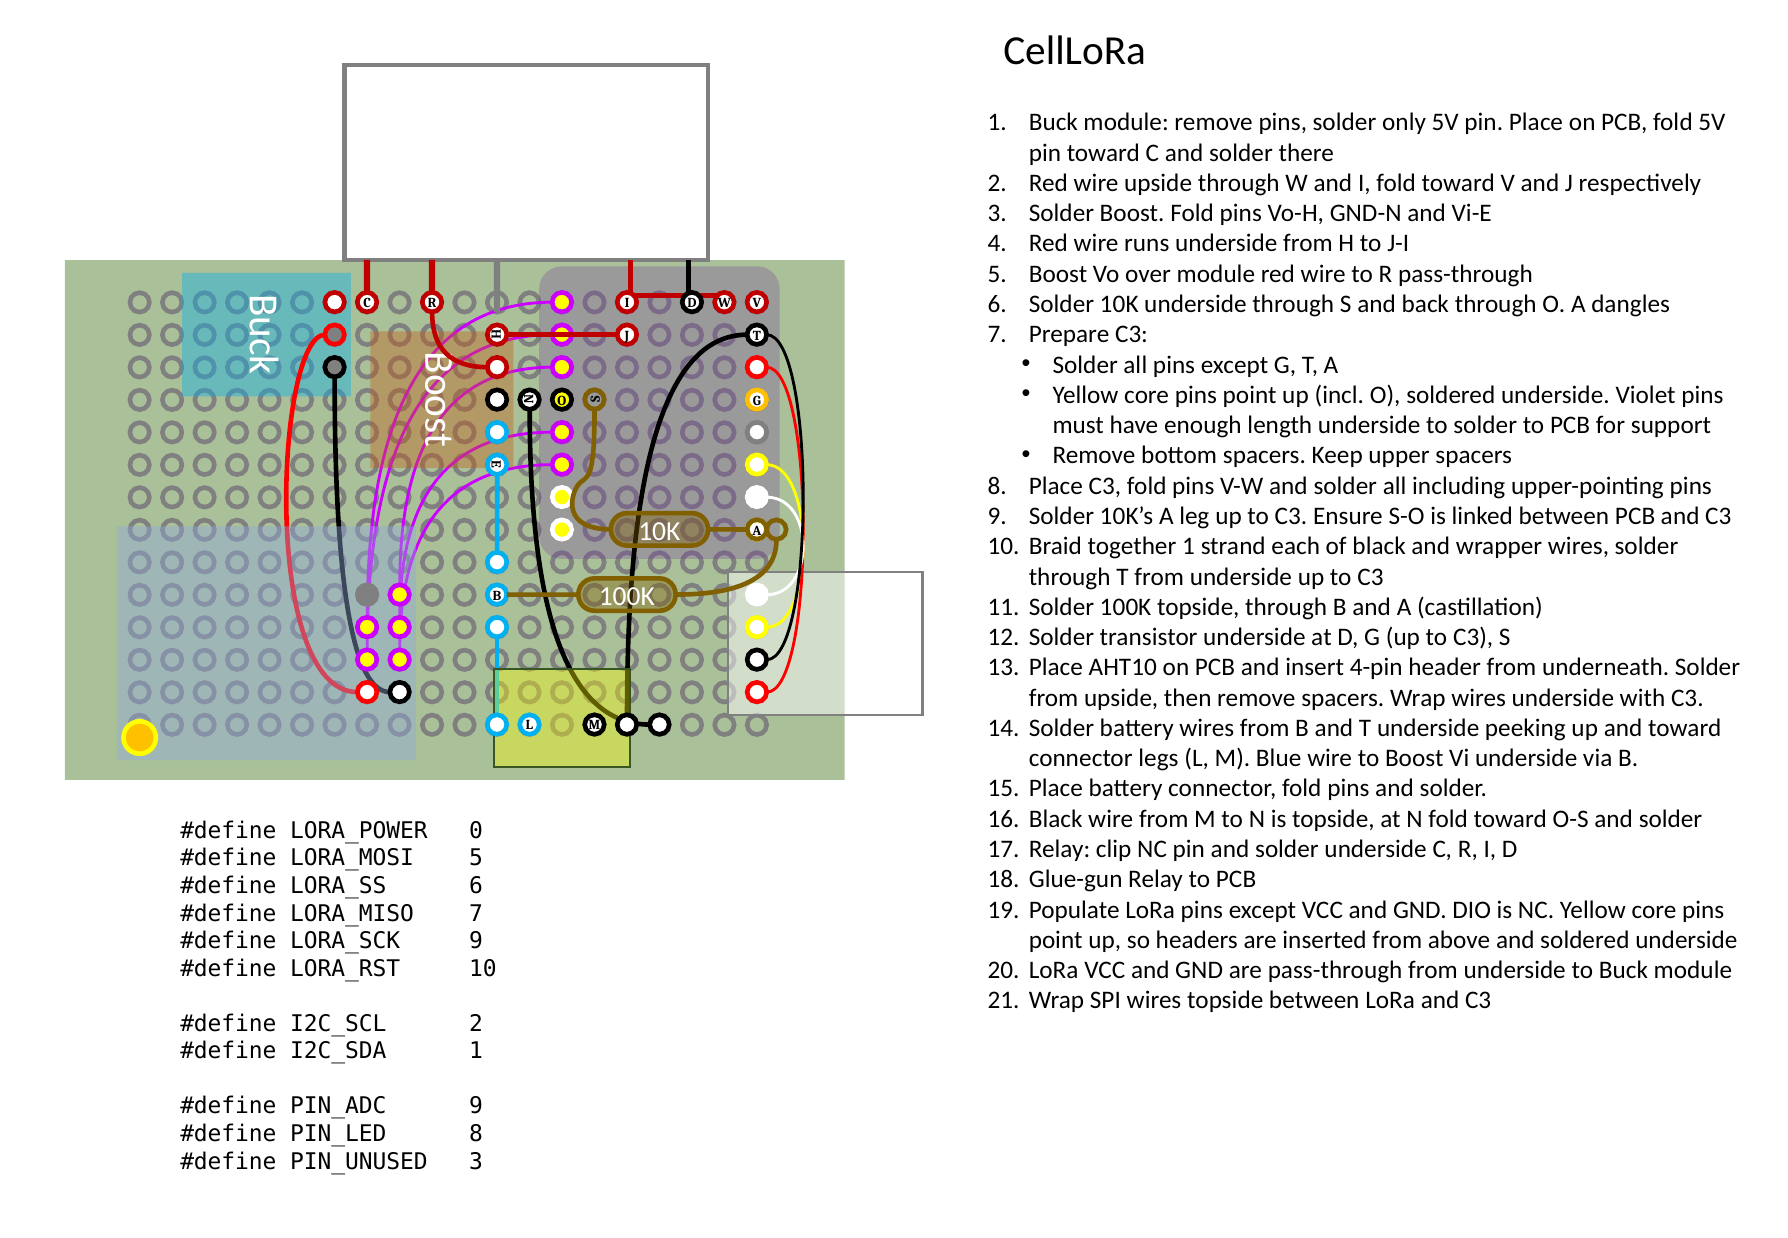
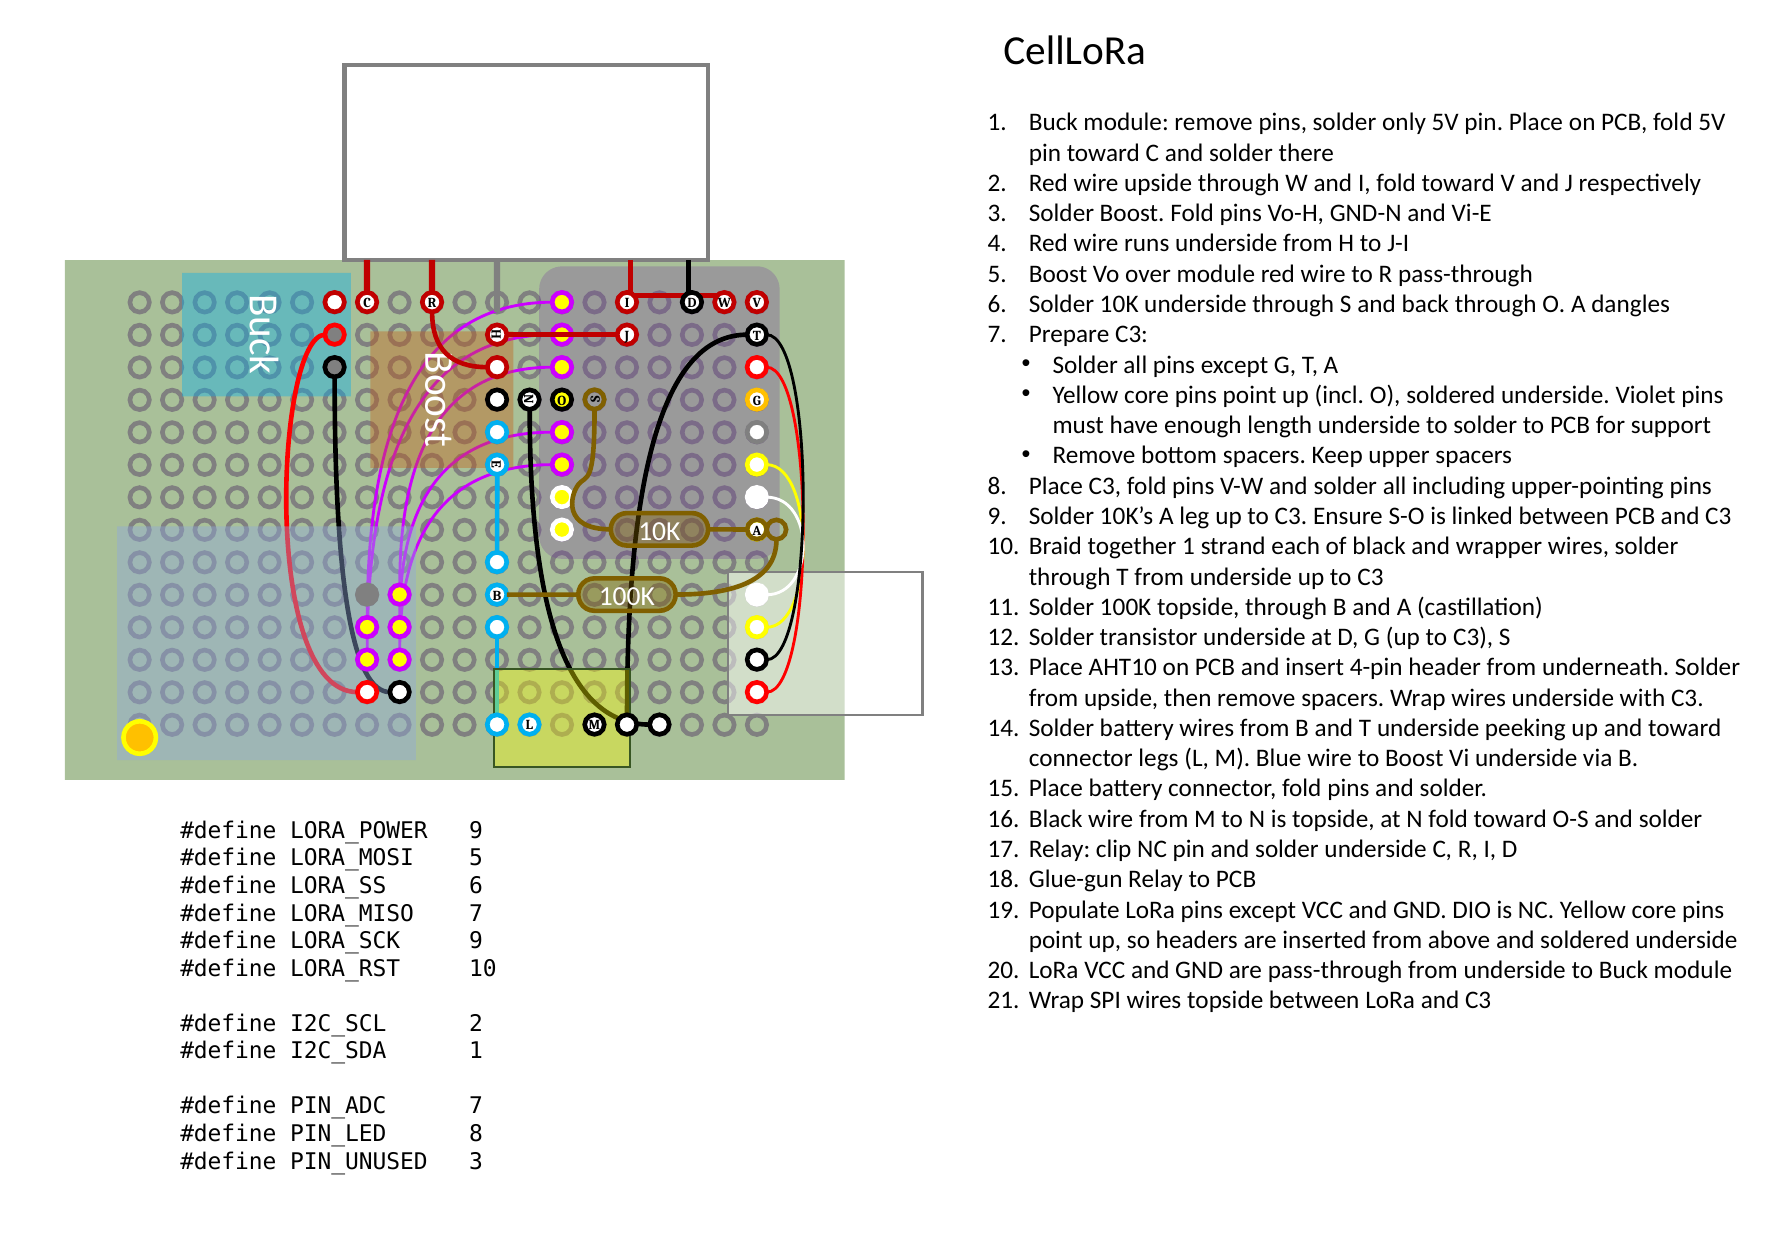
LORA_POWER 0: 0 -> 9
PIN_ADC 9: 9 -> 7
